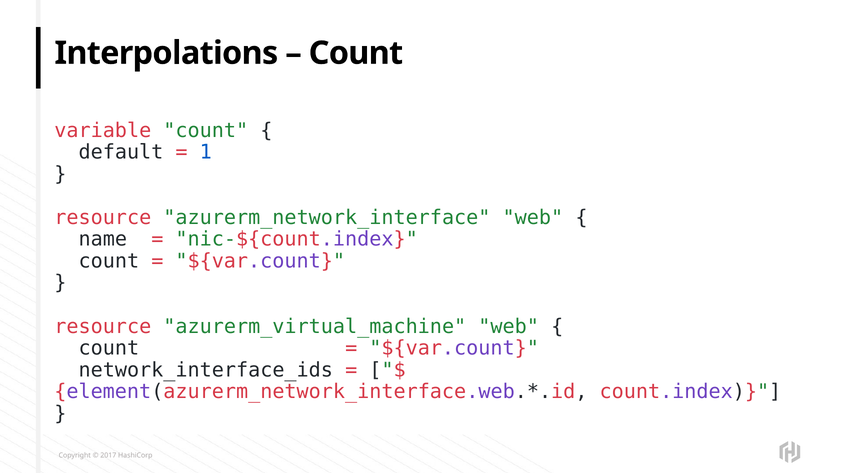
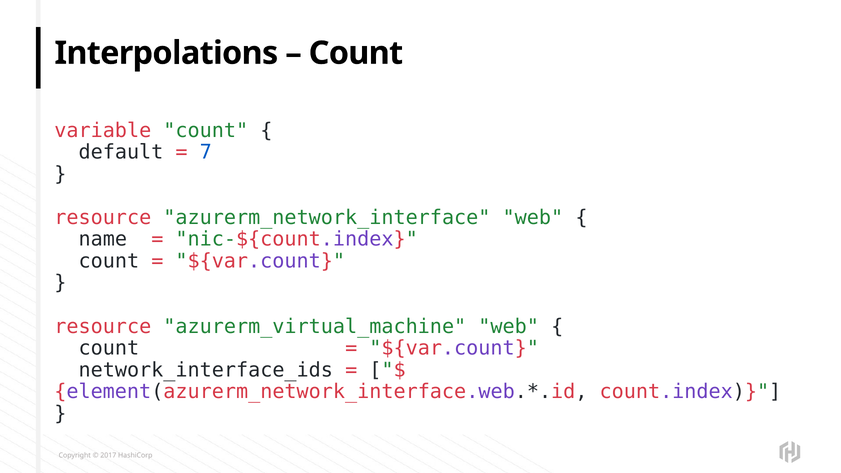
1: 1 -> 7
